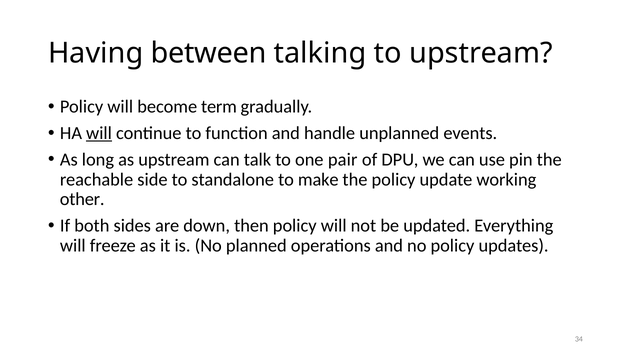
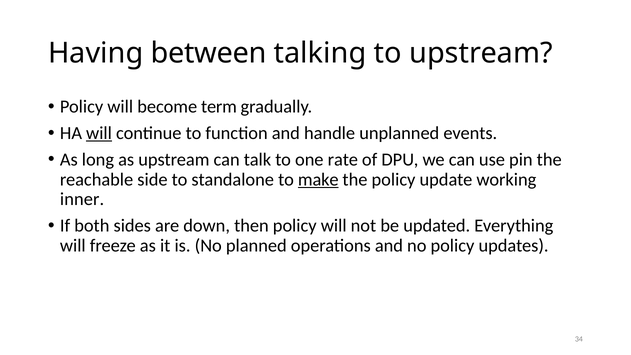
pair: pair -> rate
make underline: none -> present
other: other -> inner
